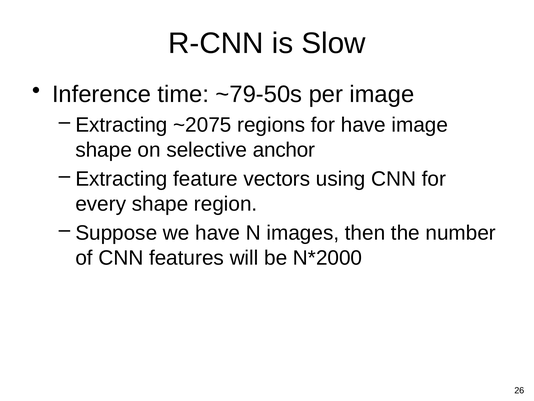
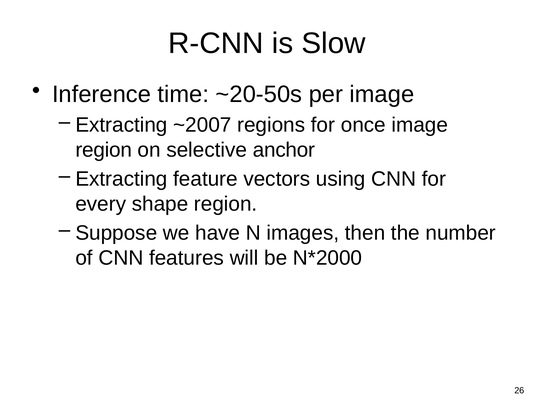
~79-50s: ~79-50s -> ~20-50s
~2075: ~2075 -> ~2007
for have: have -> once
shape at (104, 150): shape -> region
